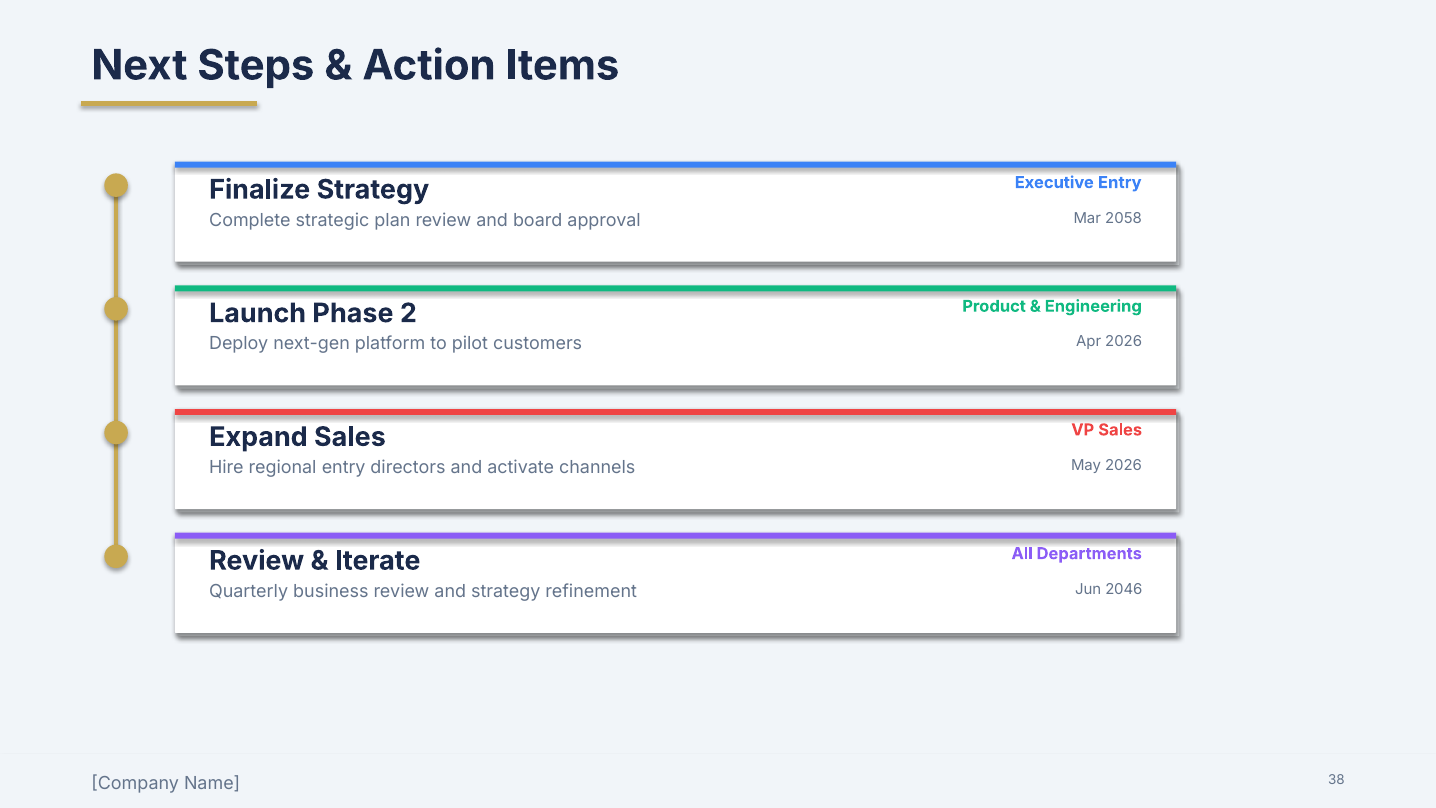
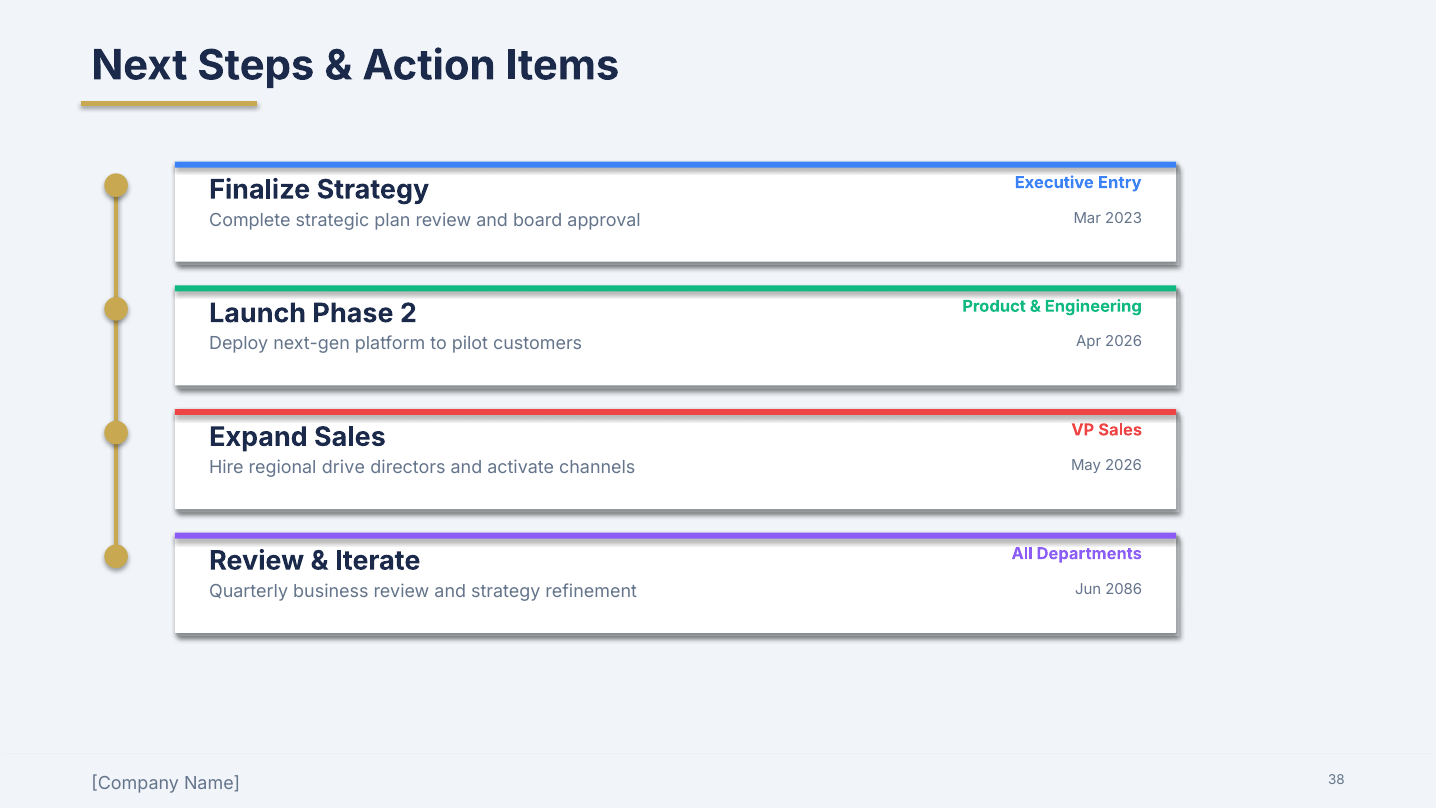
2058: 2058 -> 2023
regional entry: entry -> drive
2046: 2046 -> 2086
